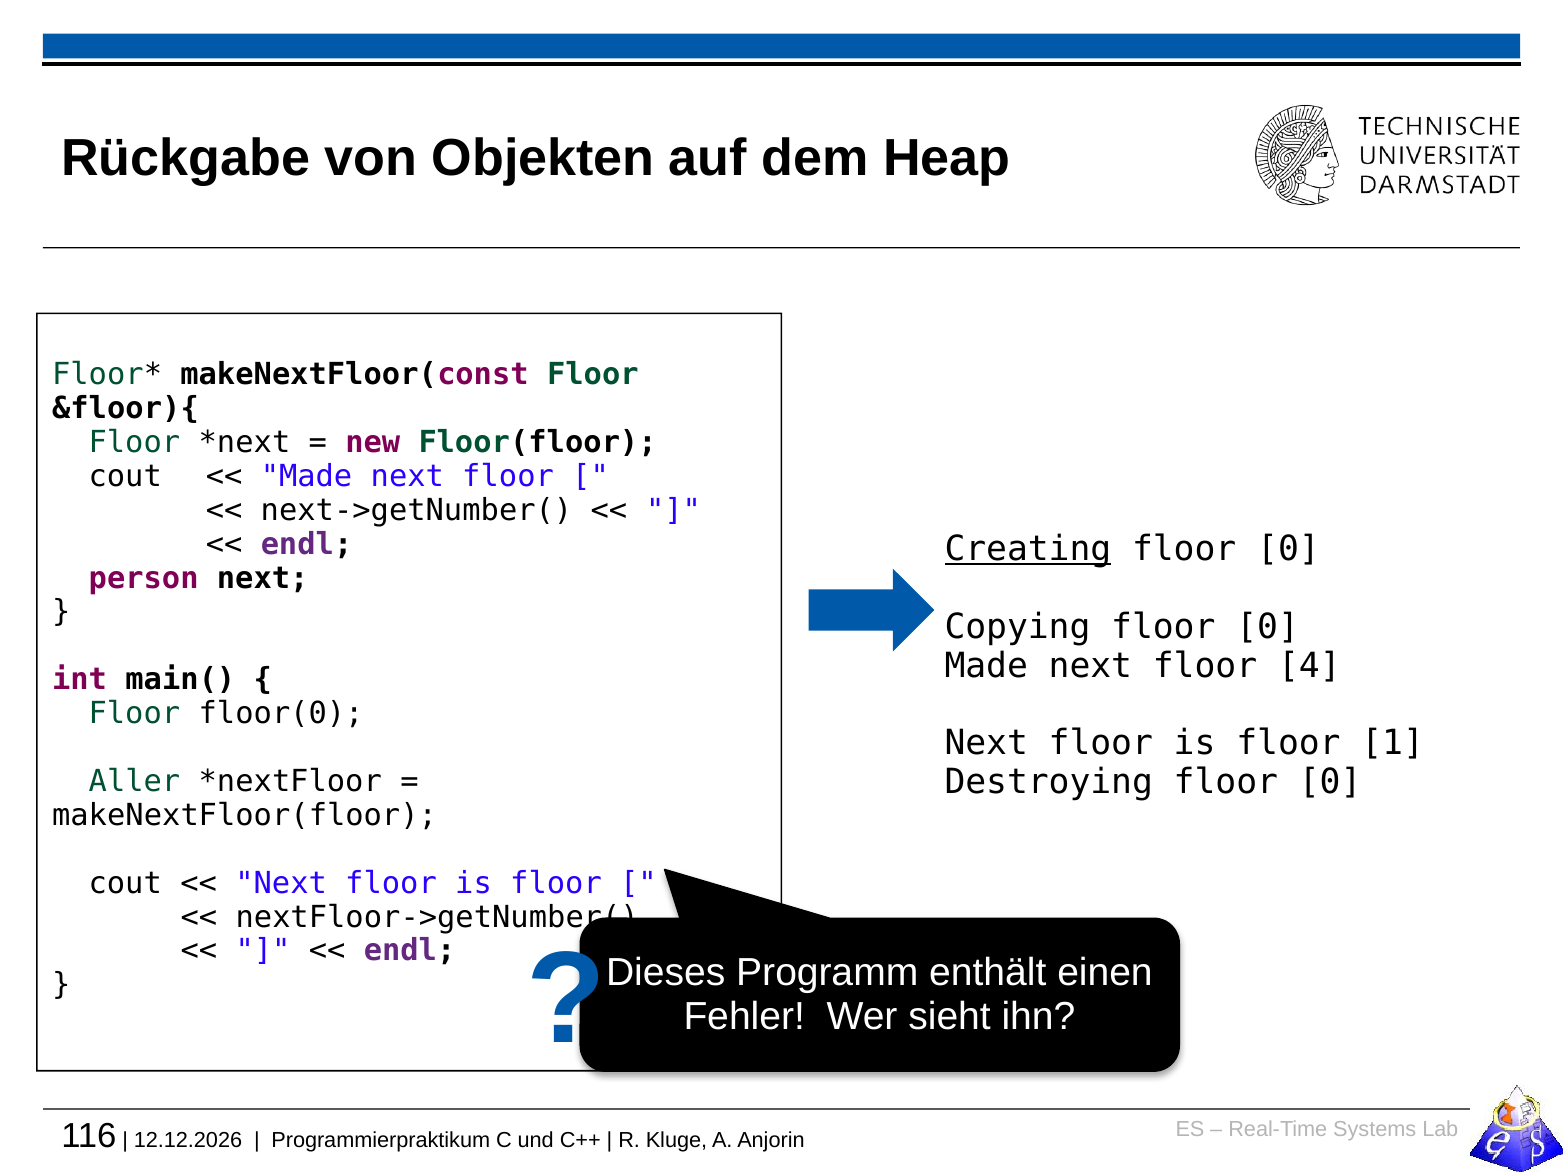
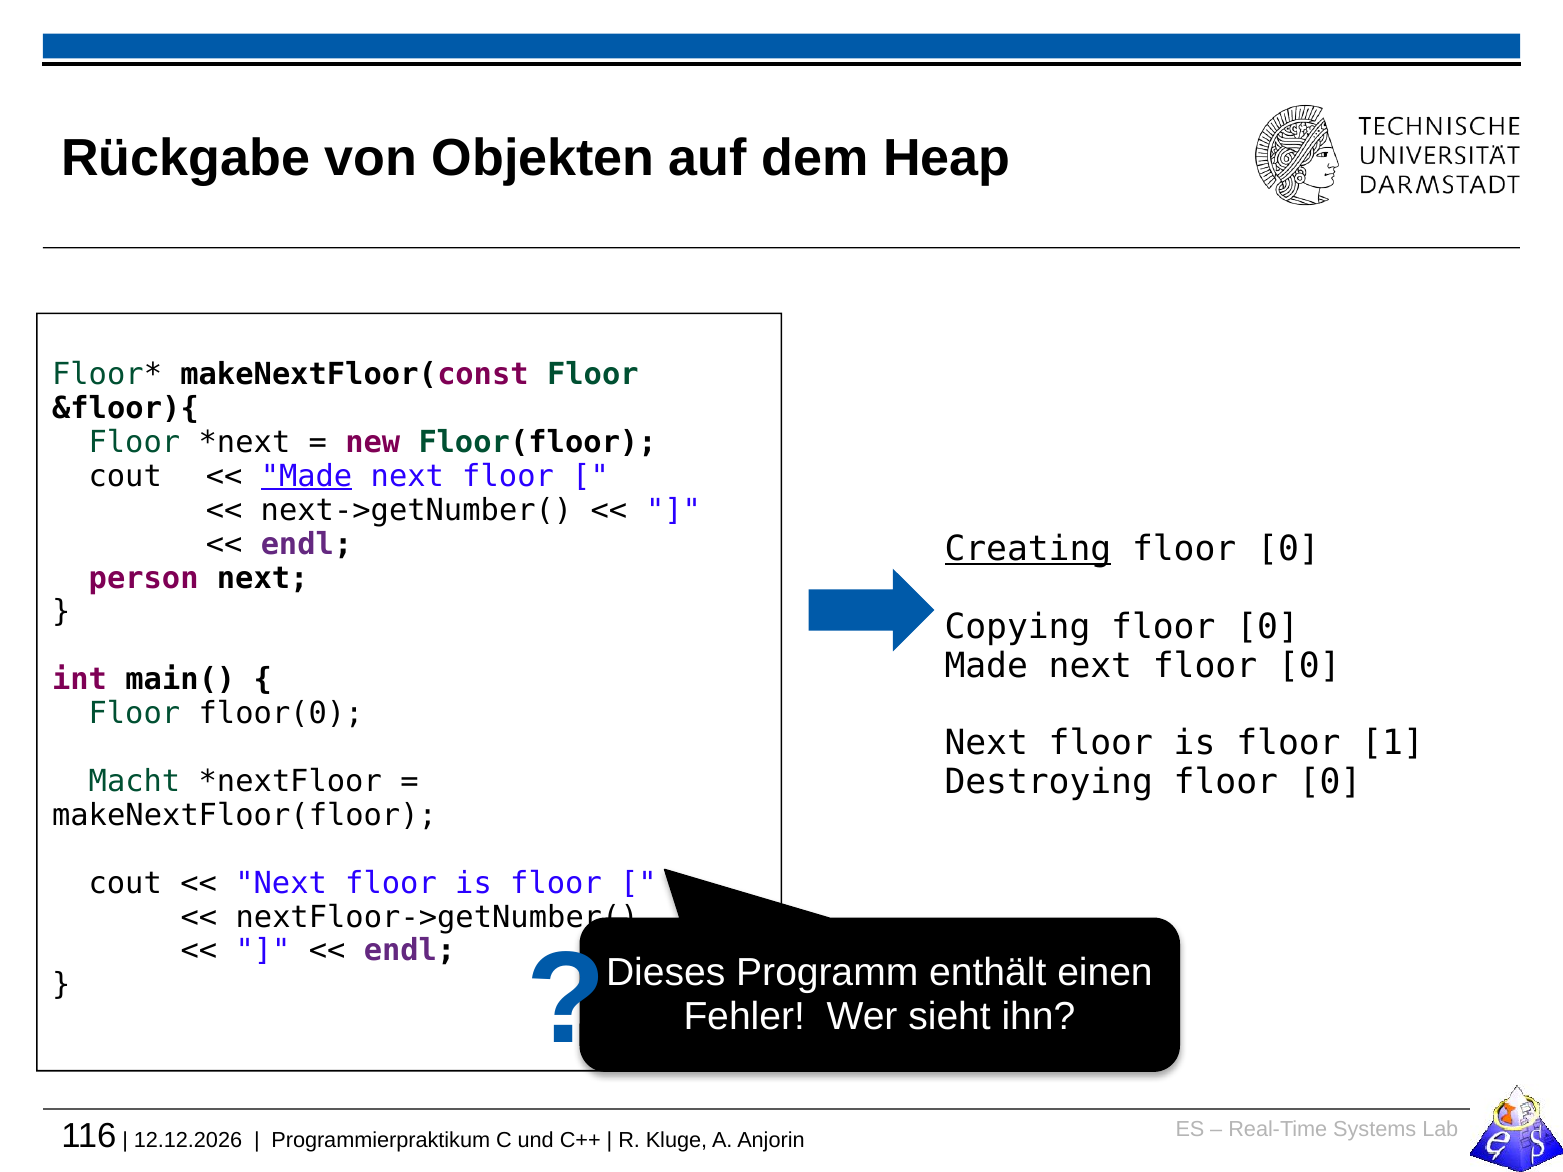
Made at (307, 476) underline: none -> present
next floor 4: 4 -> 0
Aller: Aller -> Macht
